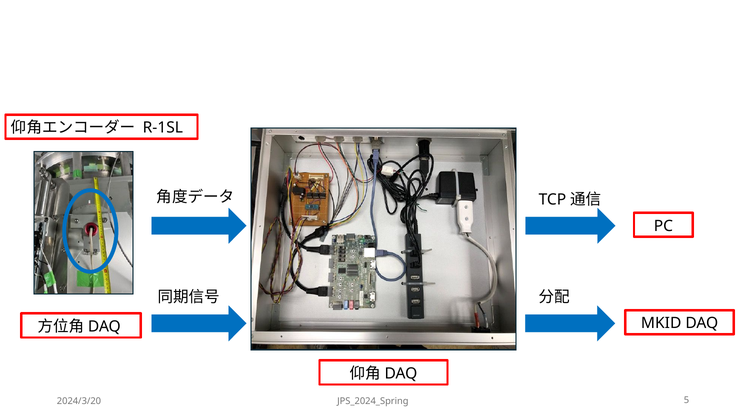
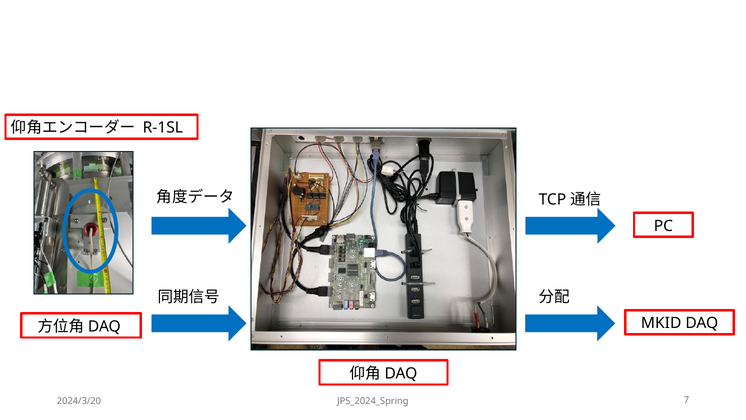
5: 5 -> 7
